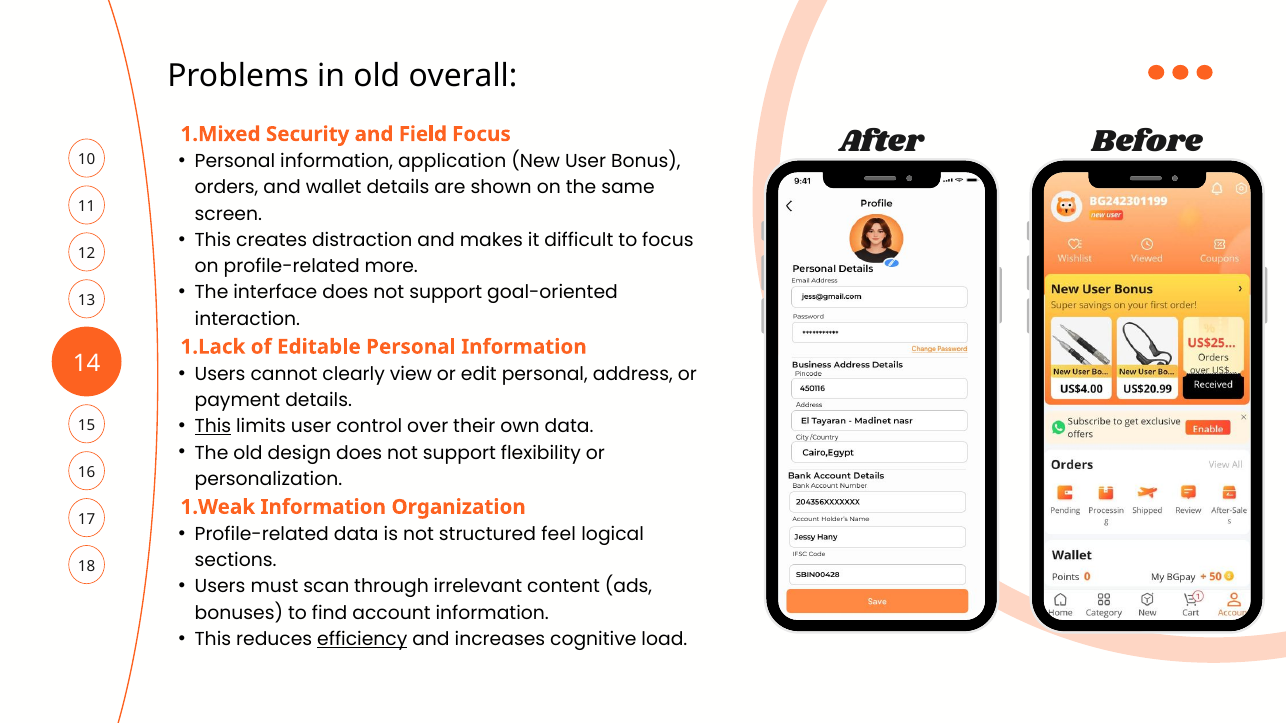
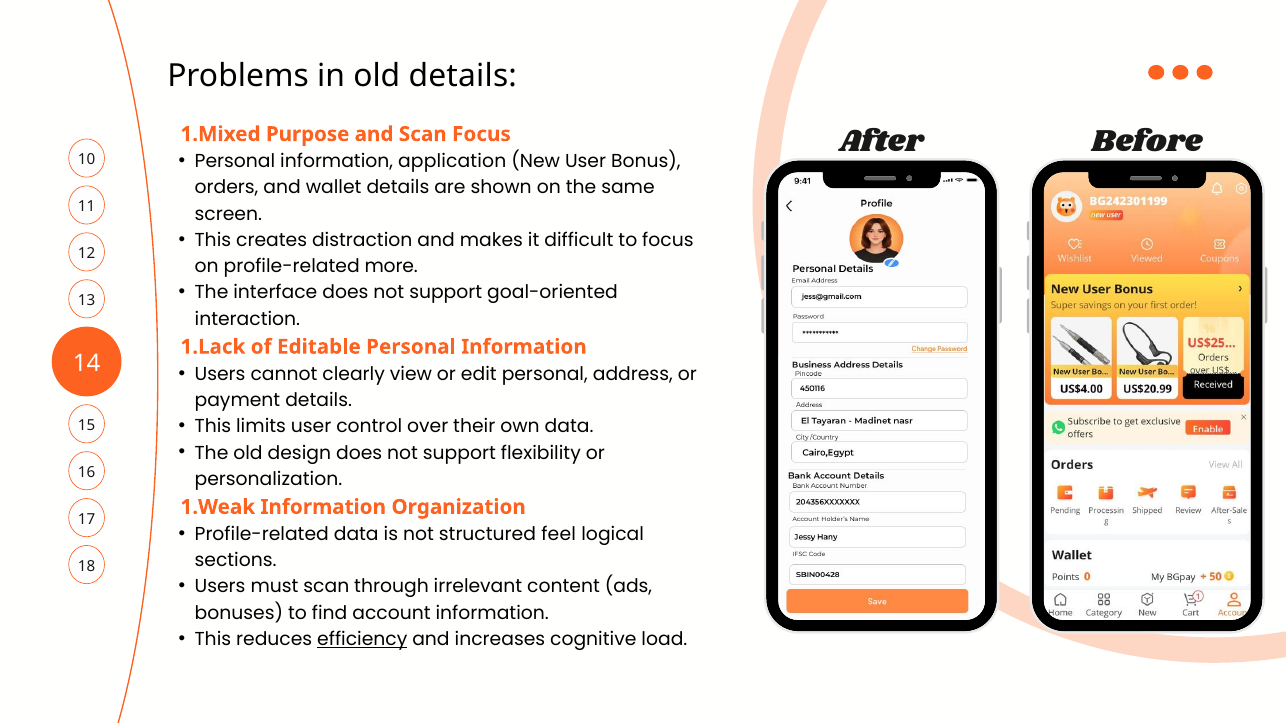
old overall: overall -> details
Security: Security -> Purpose
and Field: Field -> Scan
This at (213, 427) underline: present -> none
